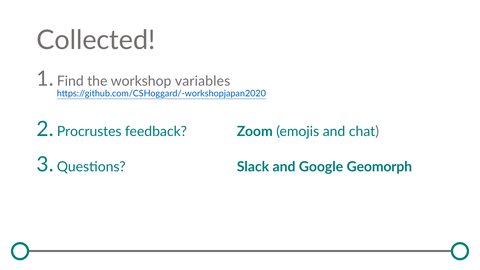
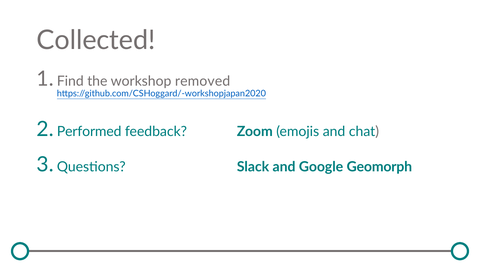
variables: variables -> removed
Procrustes: Procrustes -> Performed
